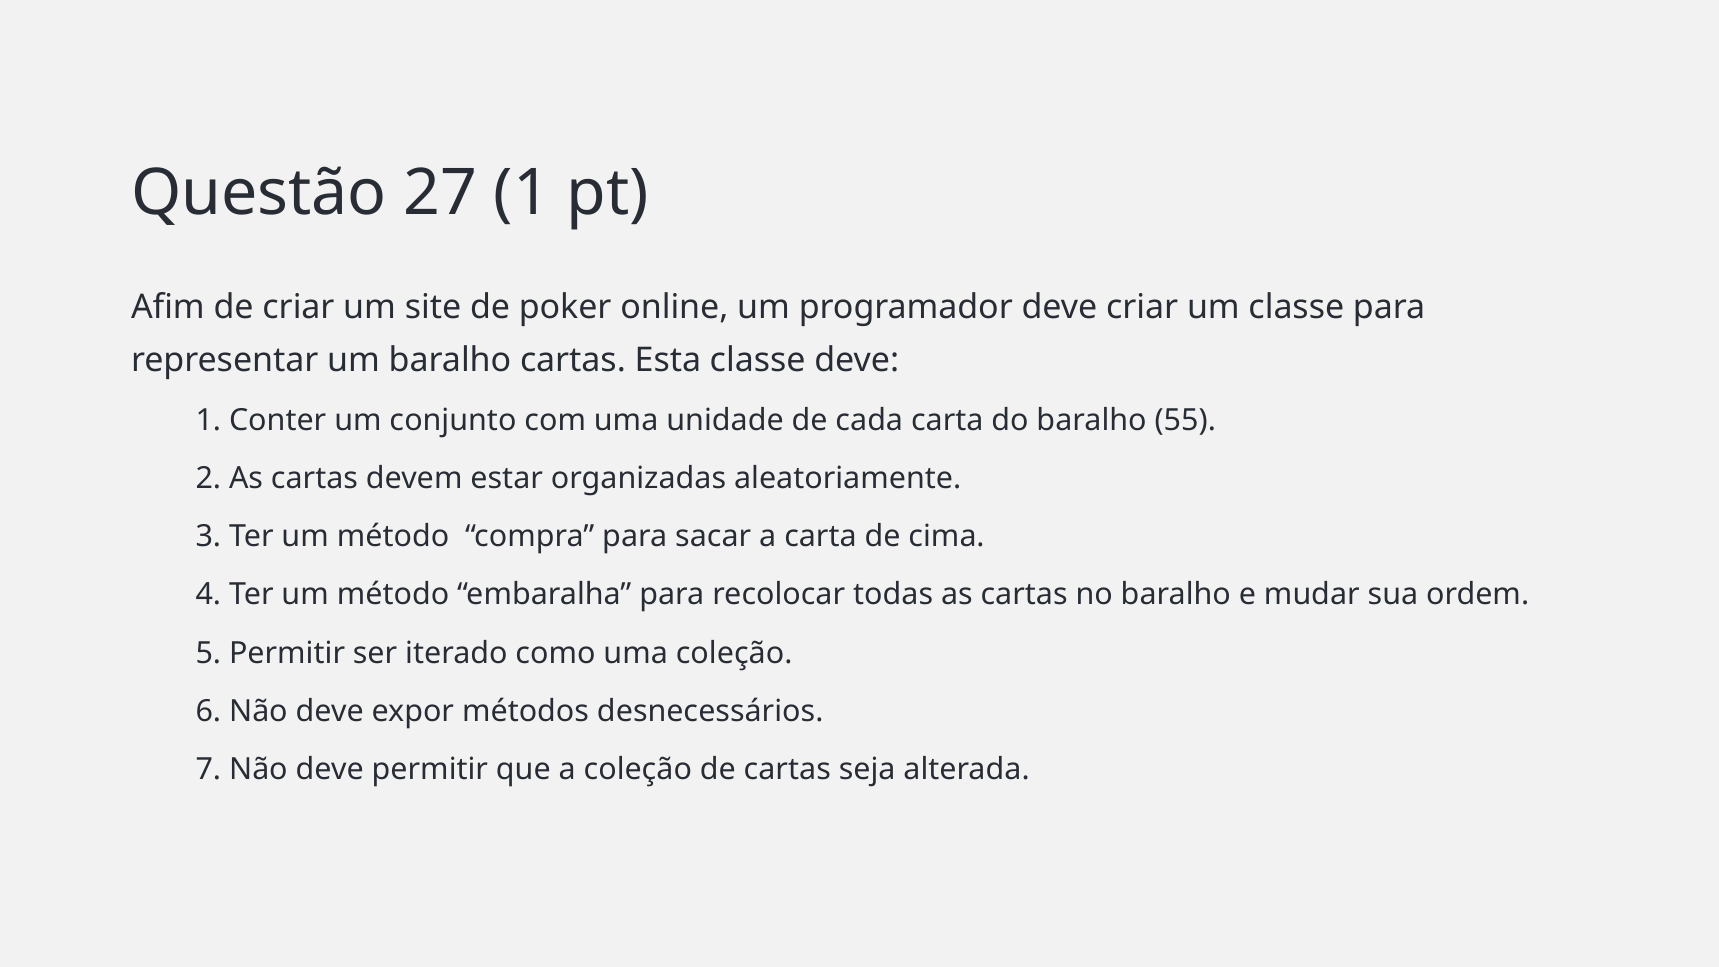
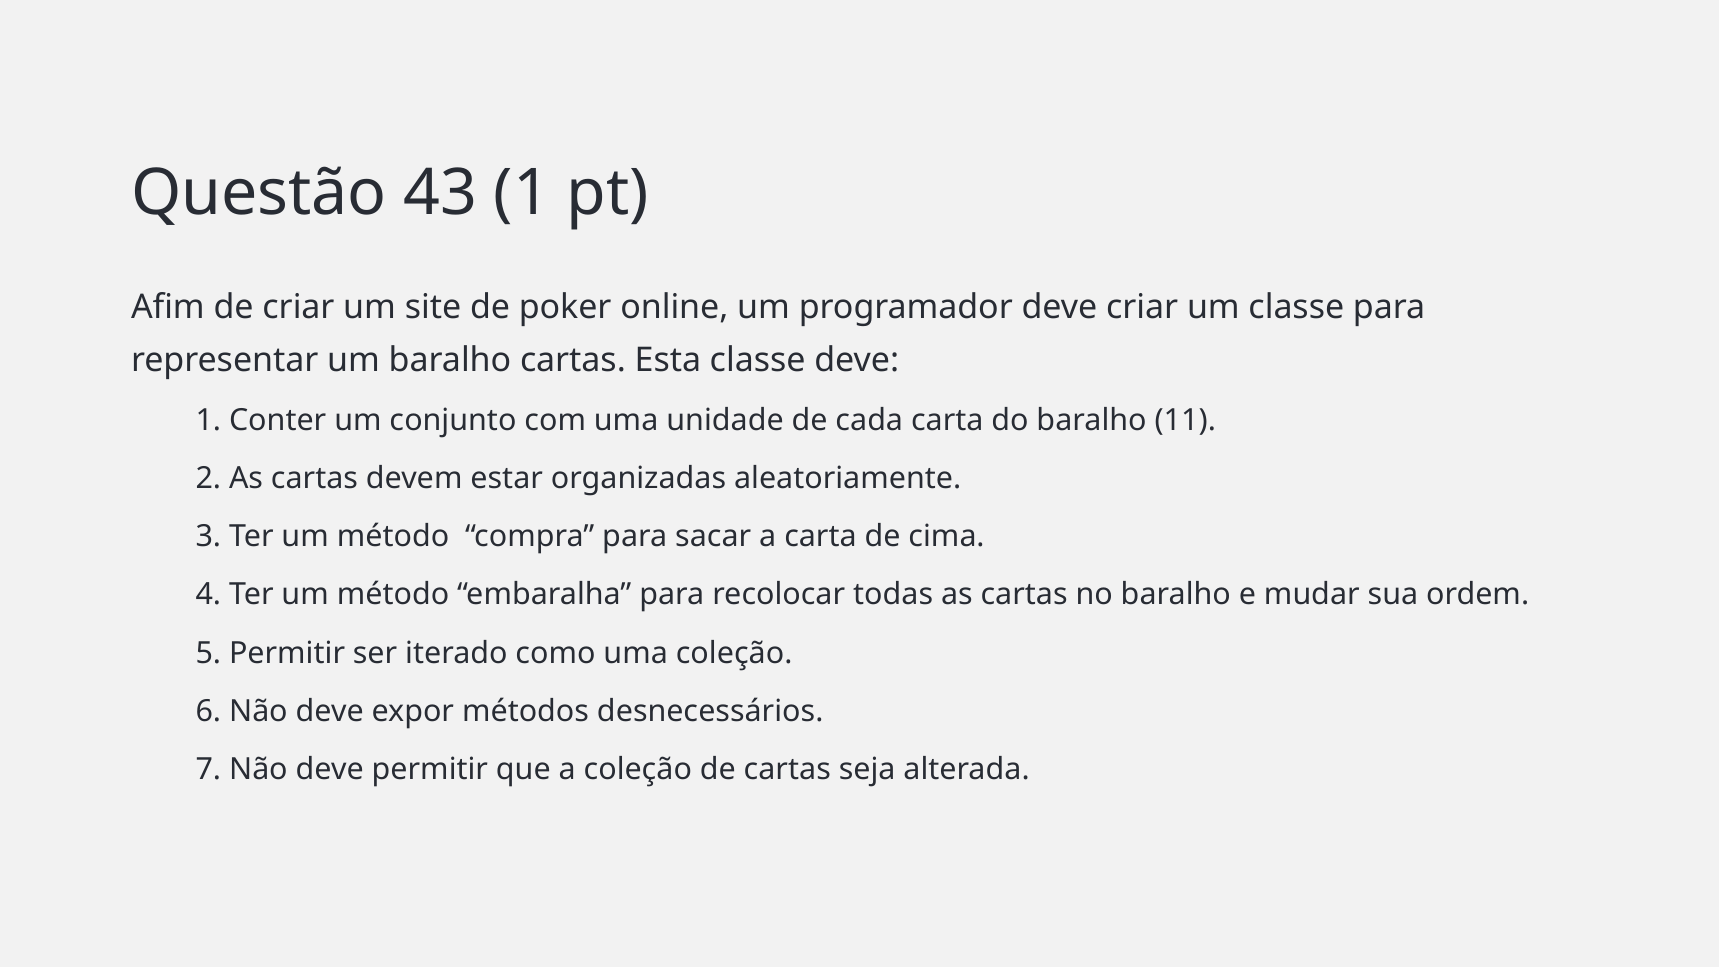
27: 27 -> 43
55: 55 -> 11
